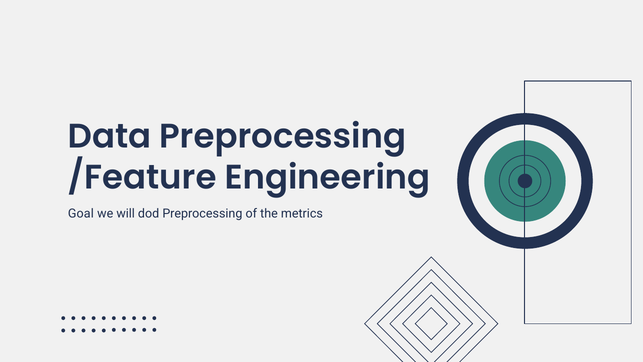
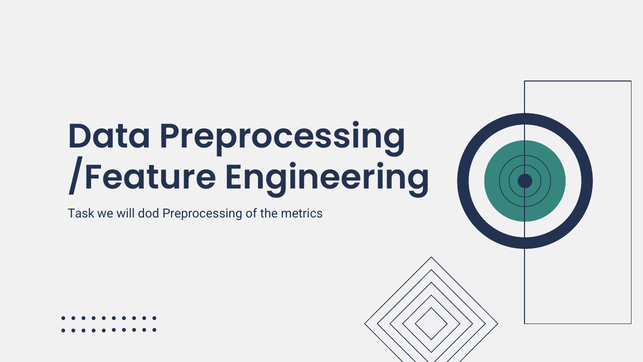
Goal: Goal -> Task
